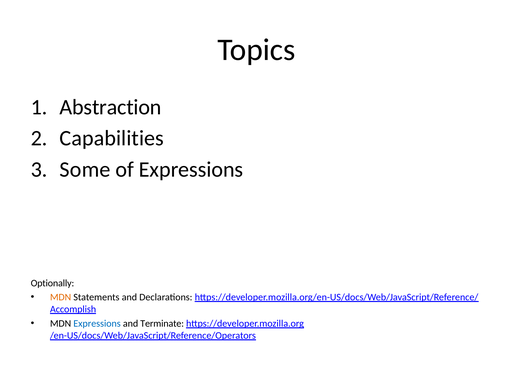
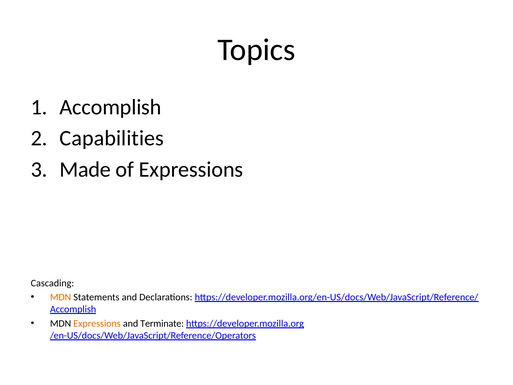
Abstraction at (111, 107): Abstraction -> Accomplish
Some: Some -> Made
Optionally: Optionally -> Cascading
Expressions at (97, 323) colour: blue -> orange
